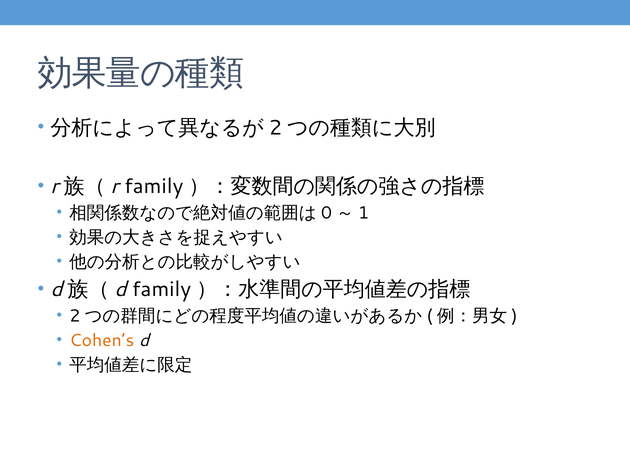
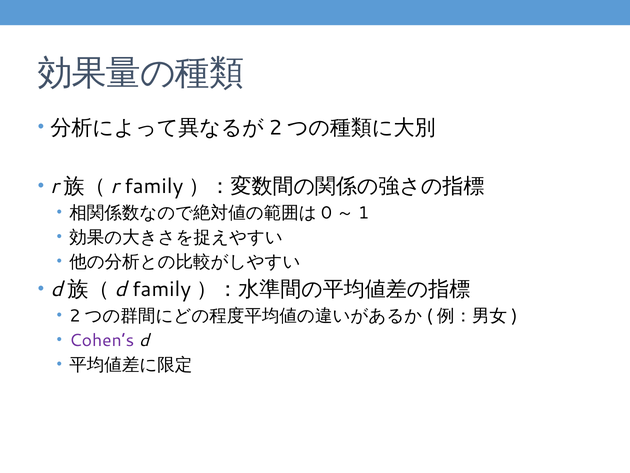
Cohen’s colour: orange -> purple
